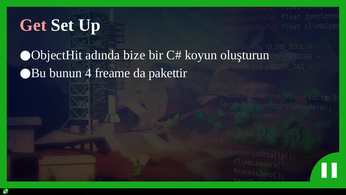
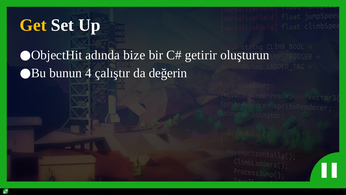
Get colour: pink -> yellow
koyun: koyun -> getirir
freame: freame -> çalıştır
pakettir: pakettir -> değerin
